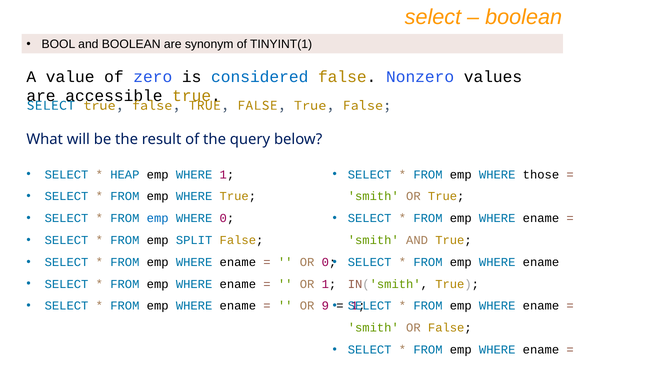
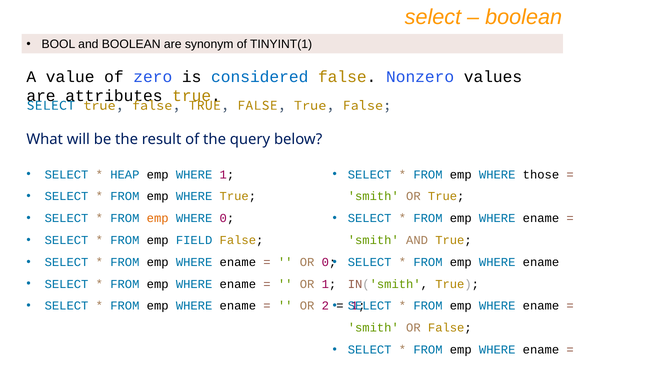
accessible: accessible -> attributes
emp at (158, 218) colour: blue -> orange
SPLIT: SPLIT -> FIELD
9: 9 -> 2
